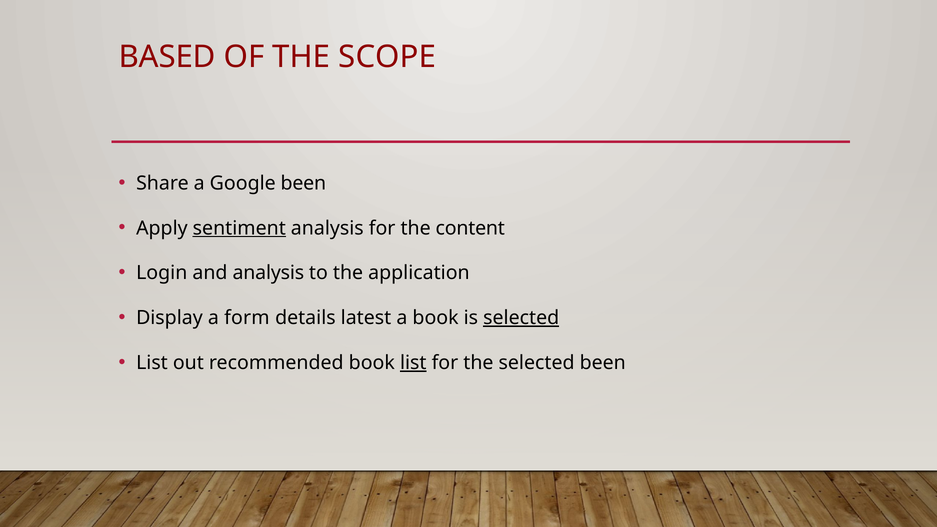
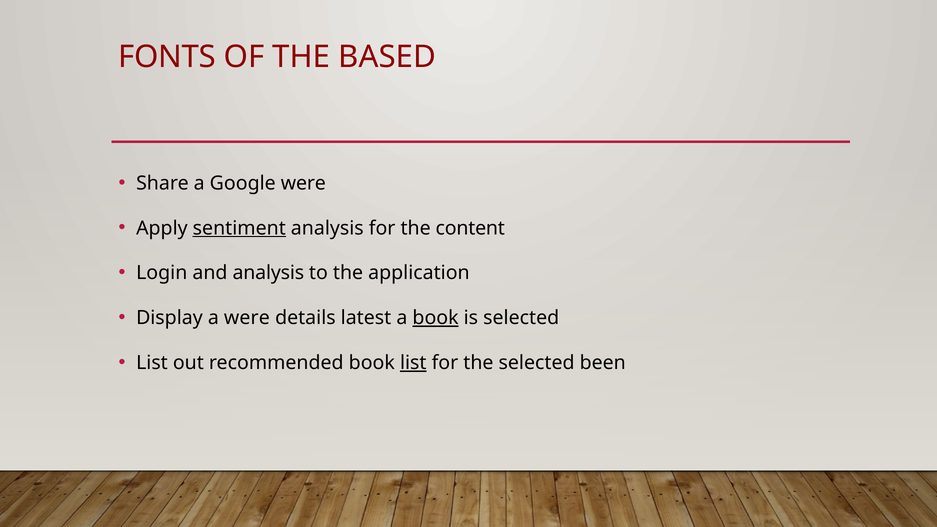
BASED: BASED -> FONTS
SCOPE: SCOPE -> BASED
Google been: been -> were
a form: form -> were
book at (436, 318) underline: none -> present
selected at (521, 318) underline: present -> none
